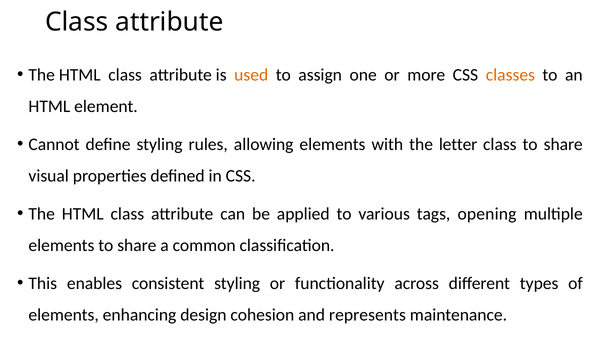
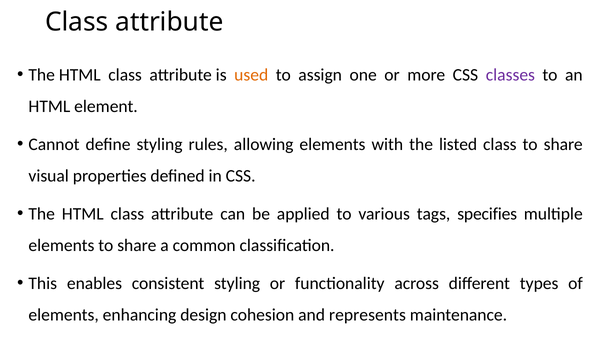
classes colour: orange -> purple
letter: letter -> listed
opening: opening -> specifies
